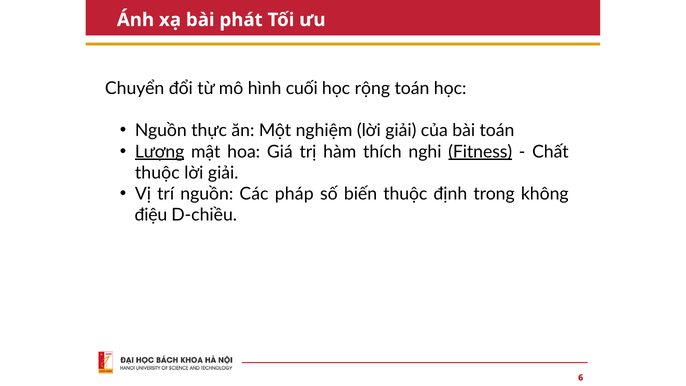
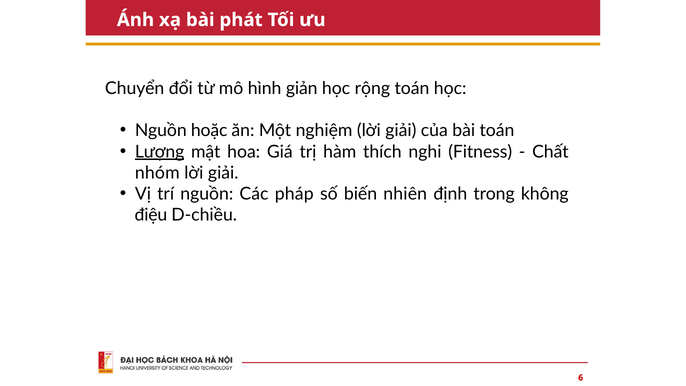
cuối: cuối -> giản
thực: thực -> hoặc
Fitness underline: present -> none
thuộc at (157, 173): thuộc -> nhóm
biến thuộc: thuộc -> nhiên
